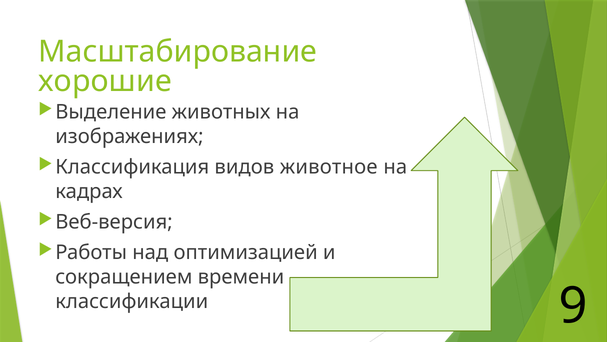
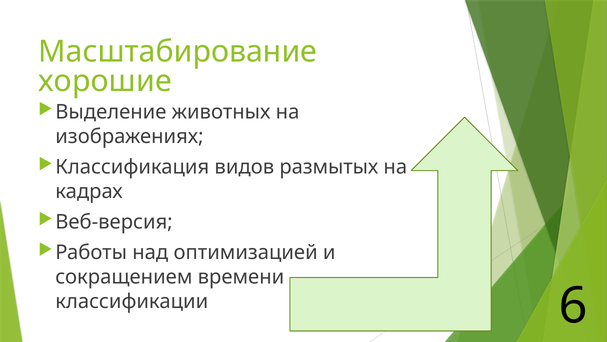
животное: животное -> размытых
9: 9 -> 6
